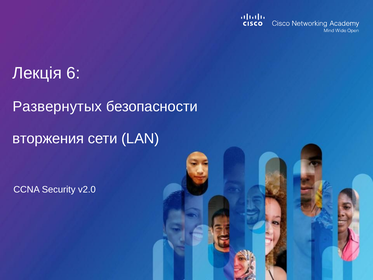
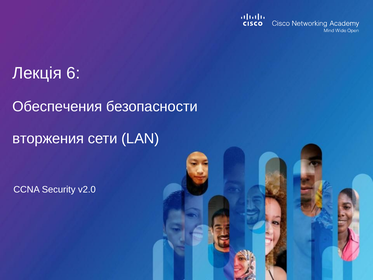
Развернутых: Развернутых -> Обеспечения
